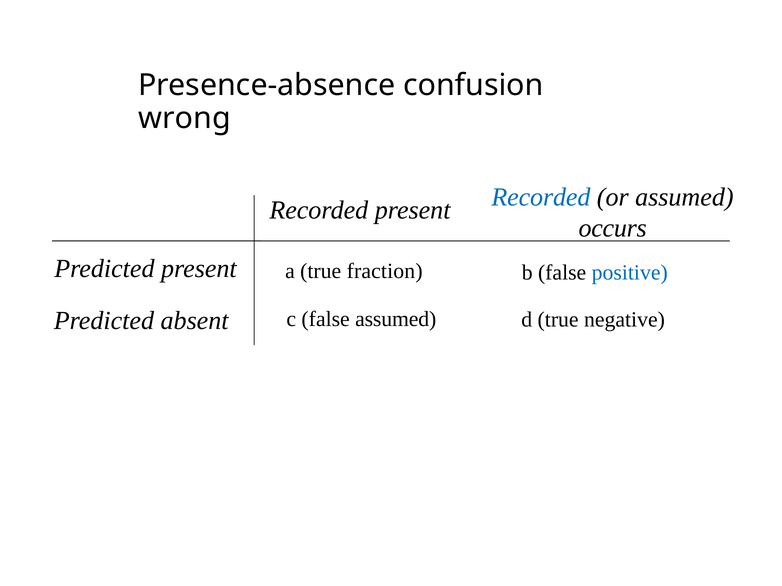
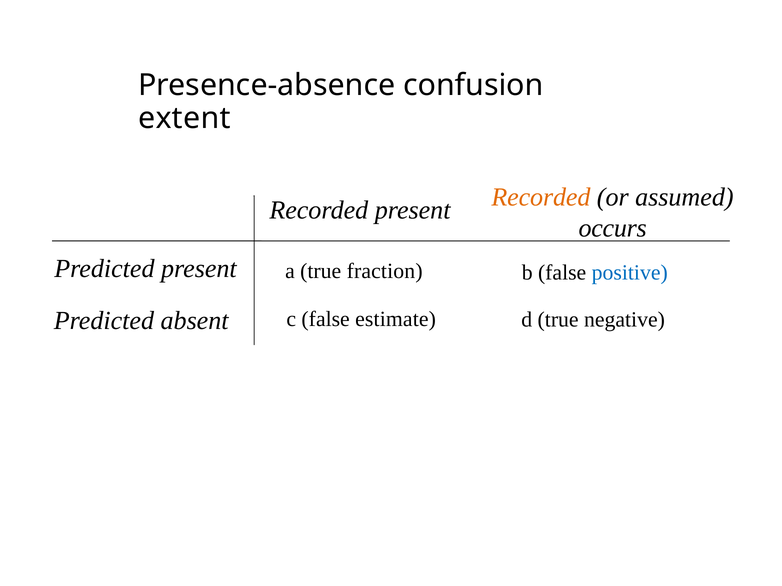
wrong: wrong -> extent
Recorded at (541, 197) colour: blue -> orange
false assumed: assumed -> estimate
